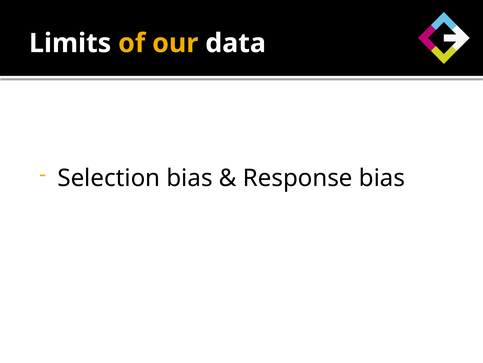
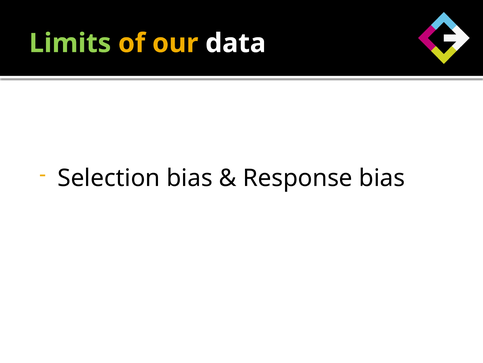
Limits colour: white -> light green
